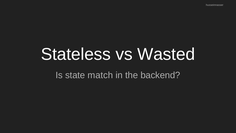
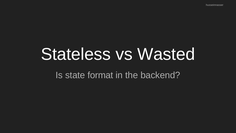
match: match -> format
